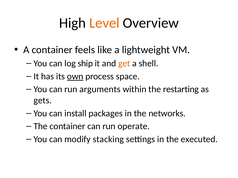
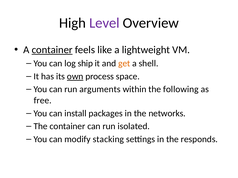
Level colour: orange -> purple
container at (52, 50) underline: none -> present
restarting: restarting -> following
gets: gets -> free
operate: operate -> isolated
executed: executed -> responds
